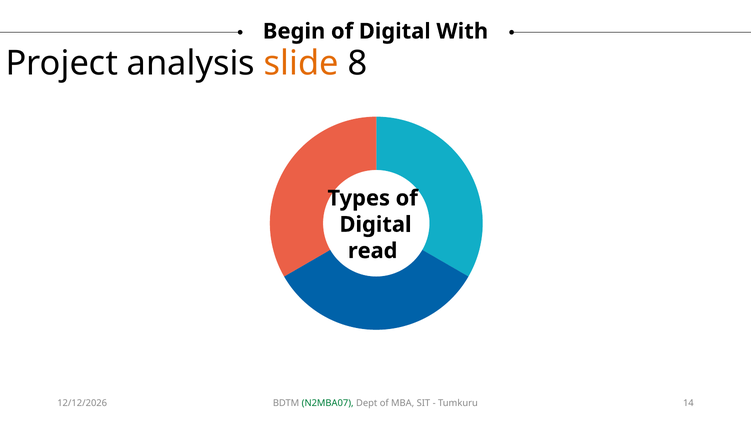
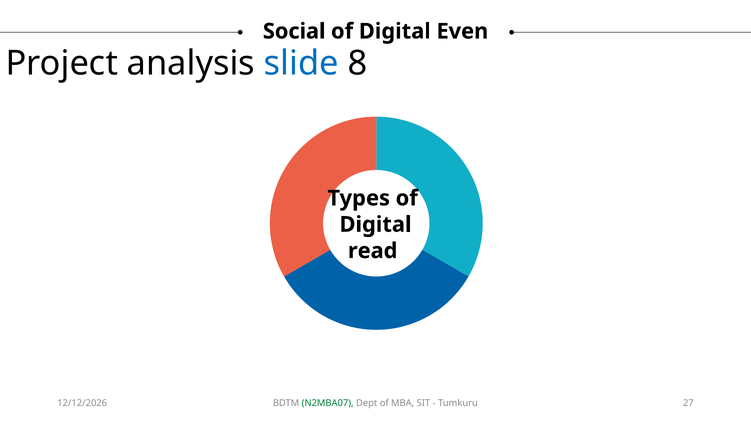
Begin: Begin -> Social
With: With -> Even
slide colour: orange -> blue
14: 14 -> 27
